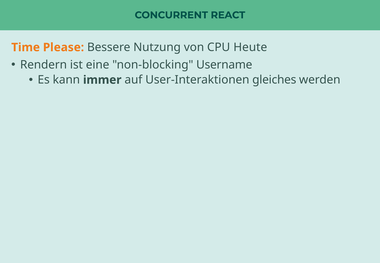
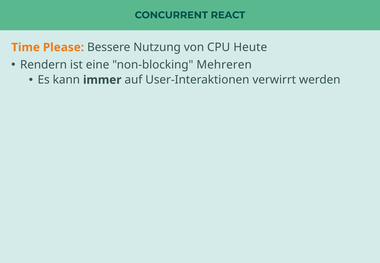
Username: Username -> Mehreren
gleiches: gleiches -> verwirrt
